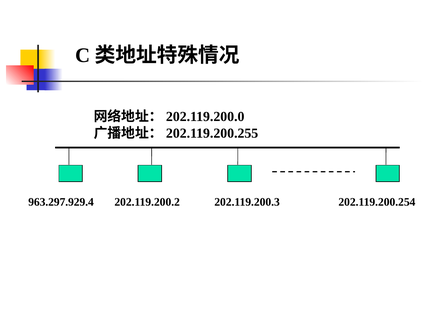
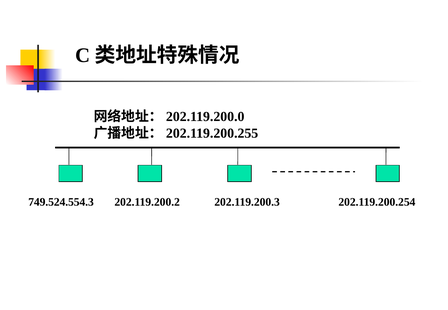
963.297.929.4: 963.297.929.4 -> 749.524.554.3
